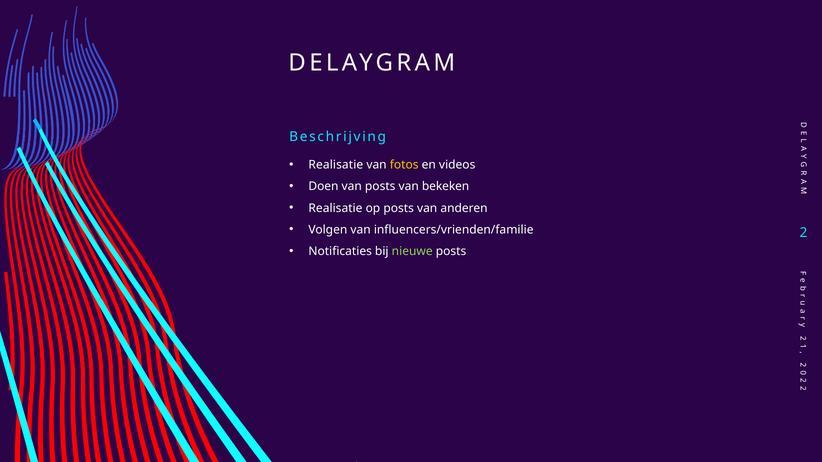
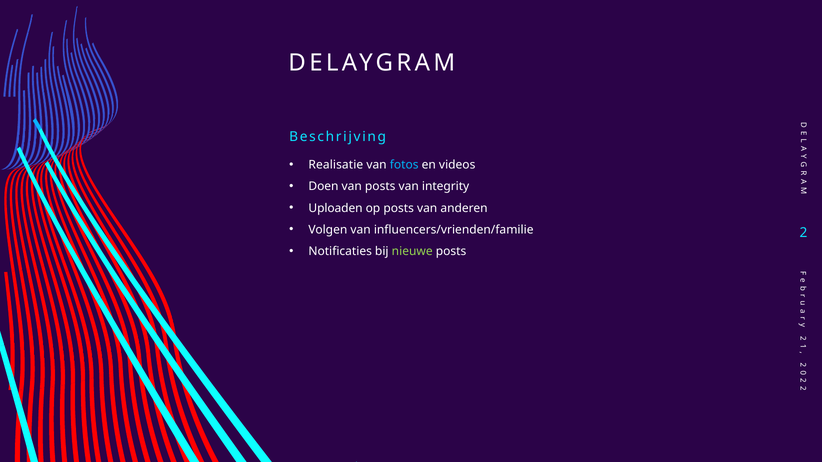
fotos colour: yellow -> light blue
bekeken: bekeken -> integrity
Realisatie at (335, 208): Realisatie -> Uploaden
